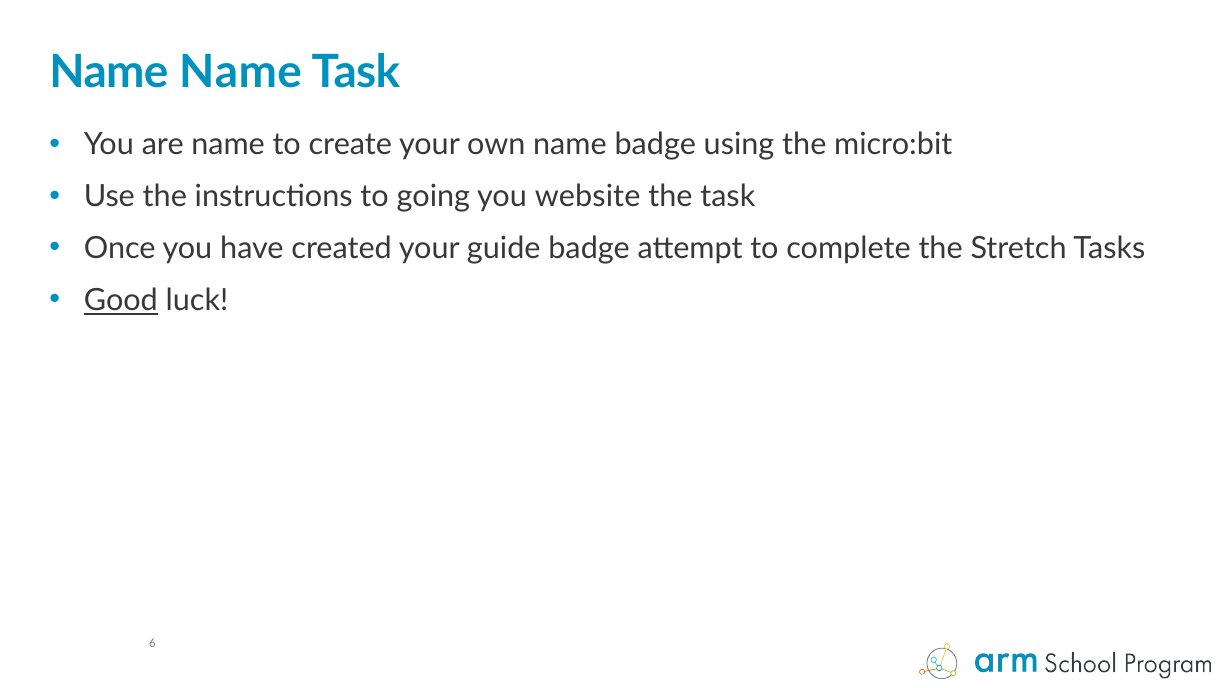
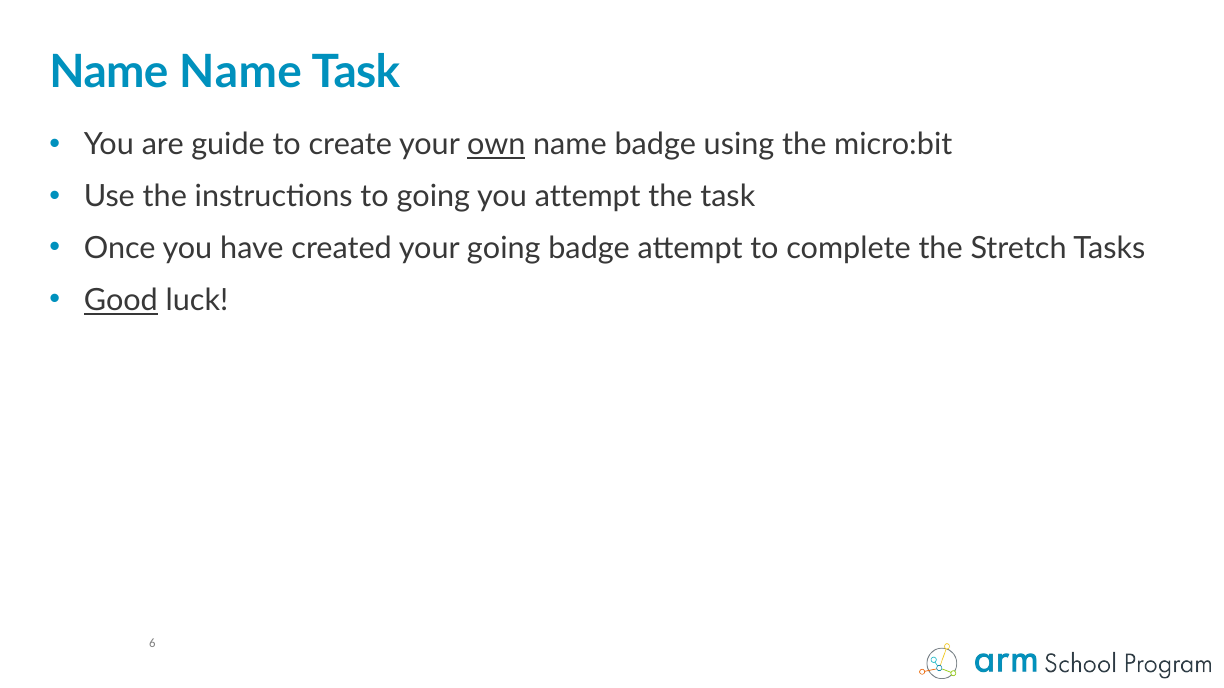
are name: name -> guide
own underline: none -> present
you website: website -> attempt
your guide: guide -> going
